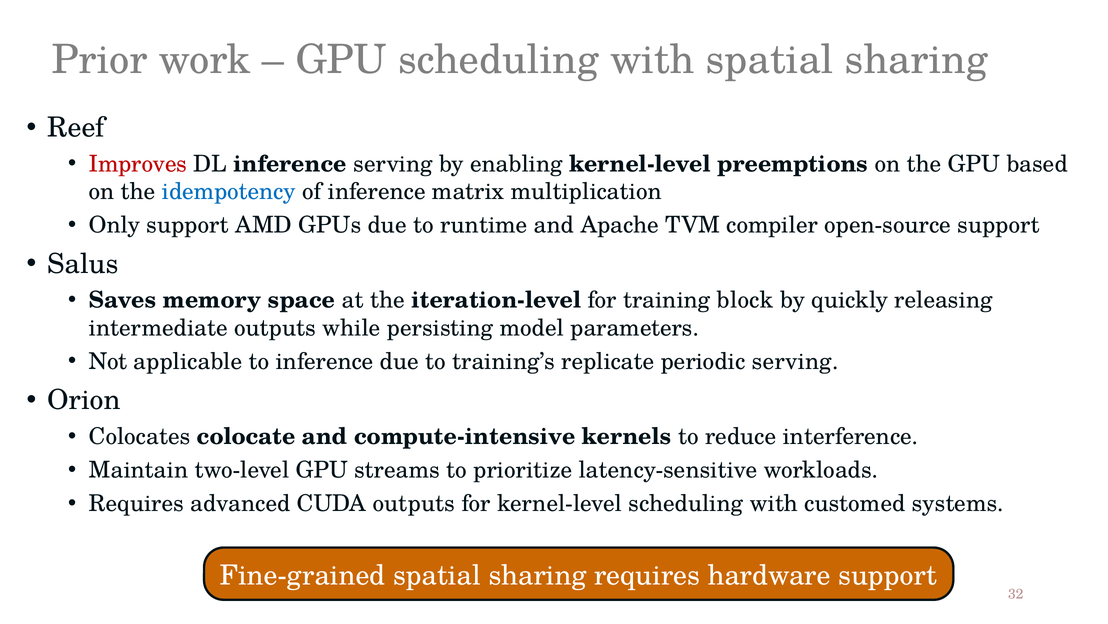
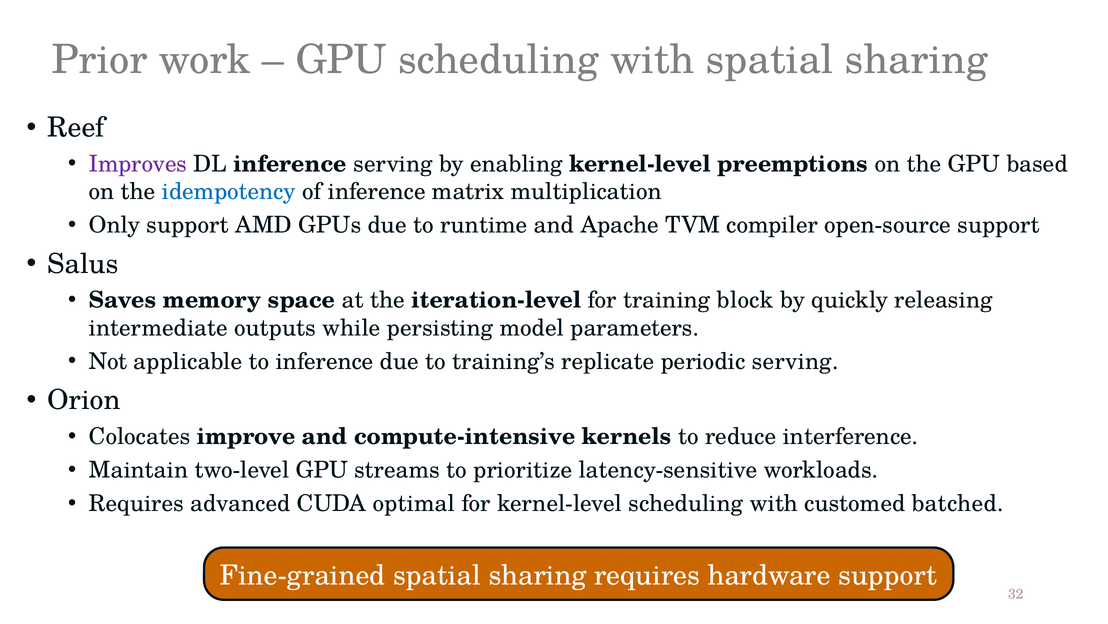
Improves colour: red -> purple
colocate: colocate -> improve
CUDA outputs: outputs -> optimal
systems: systems -> batched
